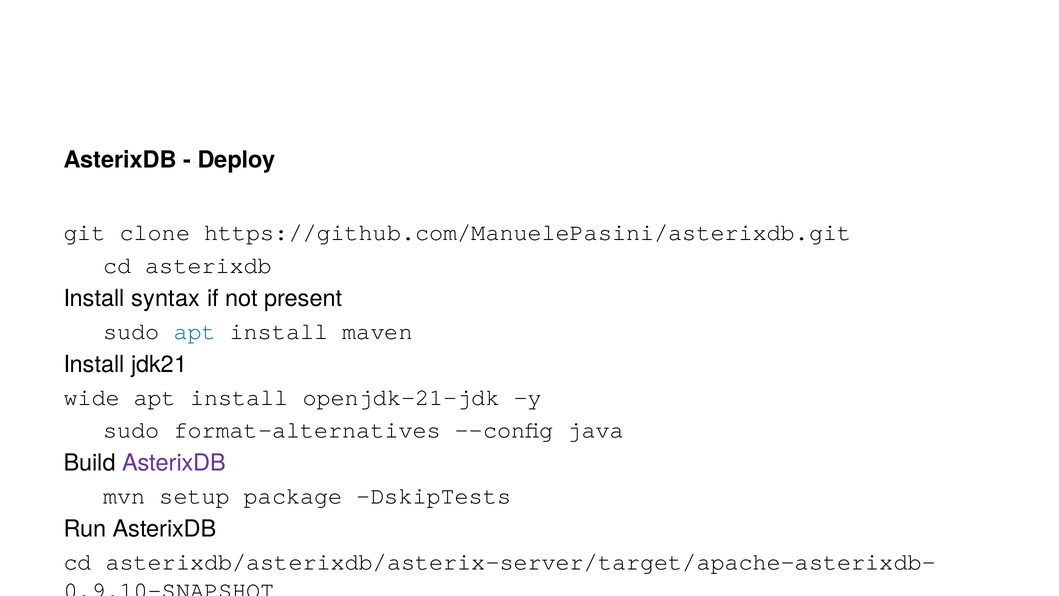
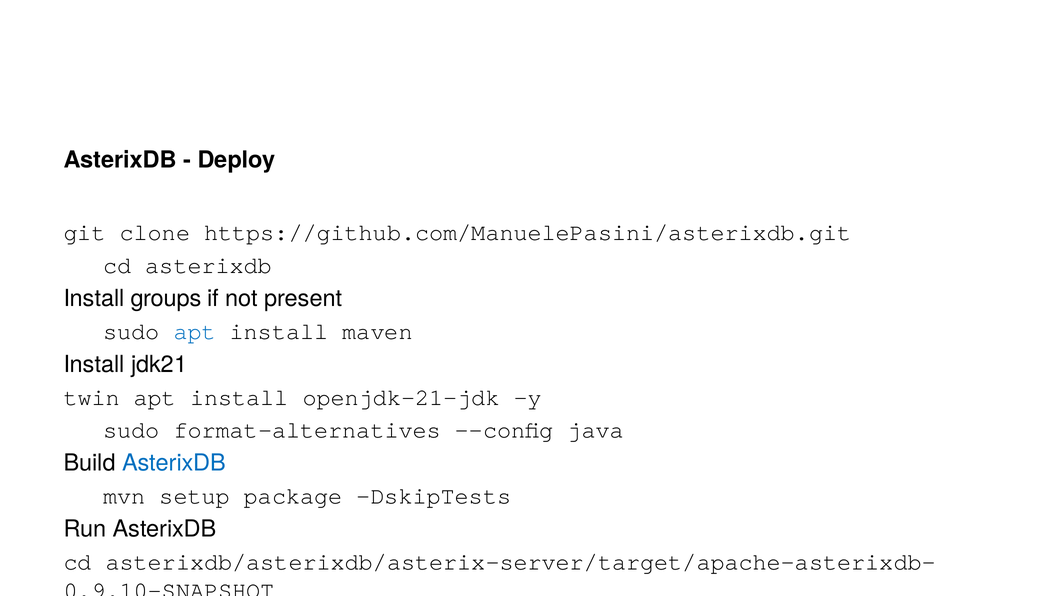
syntax: syntax -> groups
wide: wide -> twin
AsterixDB at (174, 463) colour: purple -> blue
